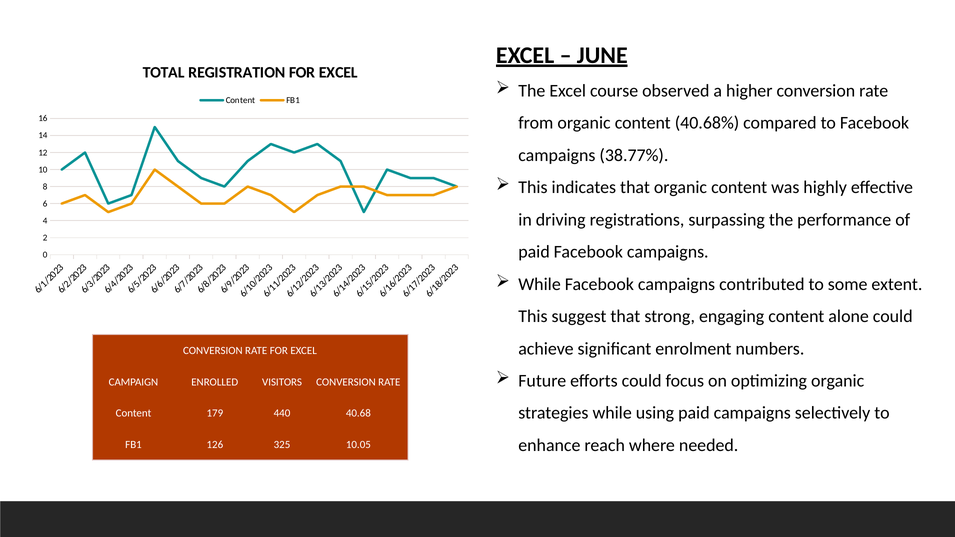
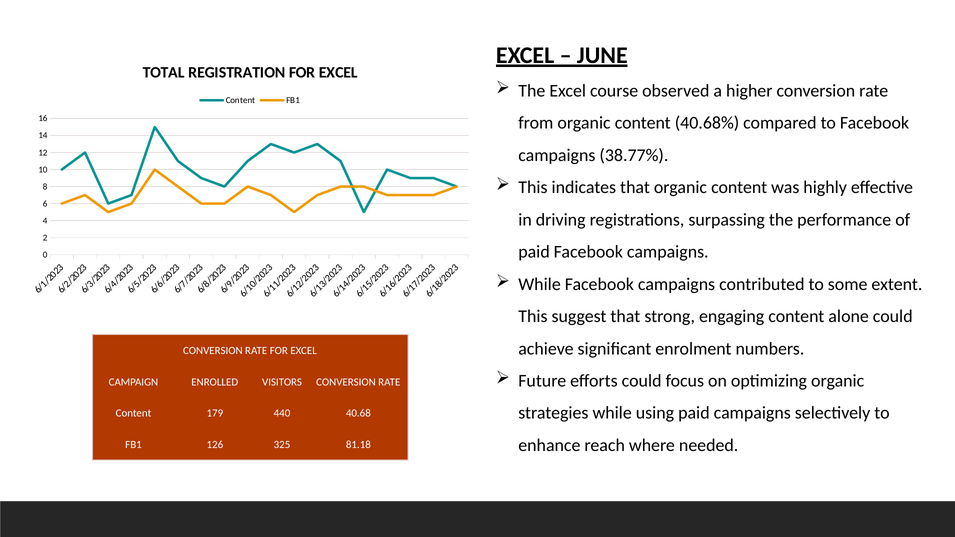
10.05: 10.05 -> 81.18
